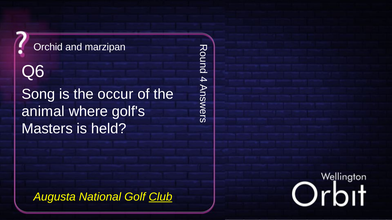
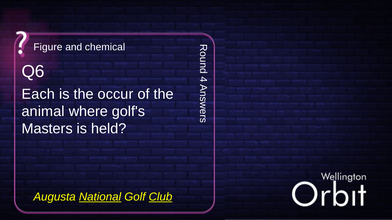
Orchid: Orchid -> Figure
marzipan: marzipan -> chemical
Song: Song -> Each
National underline: none -> present
